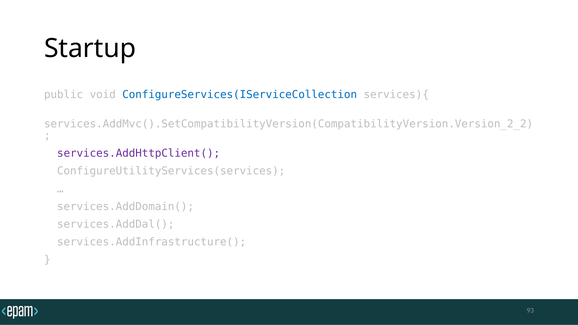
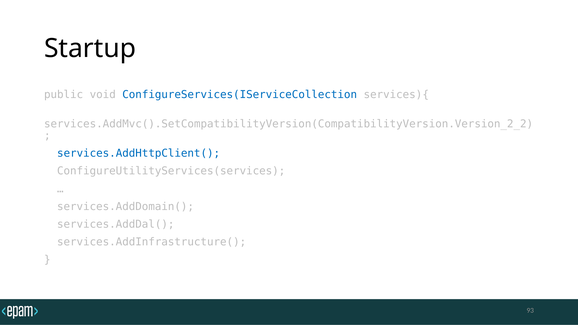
services.AddHttpClient( colour: purple -> blue
